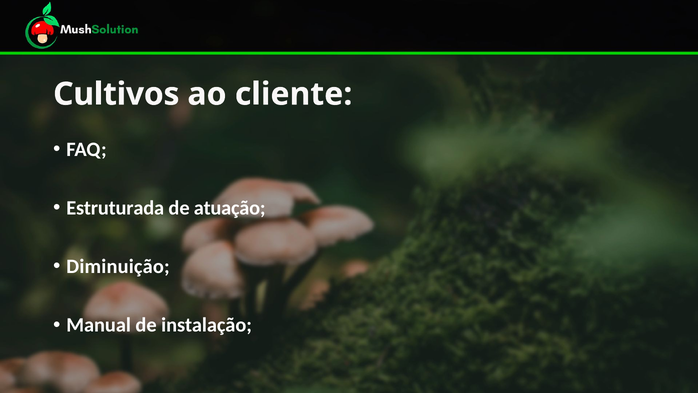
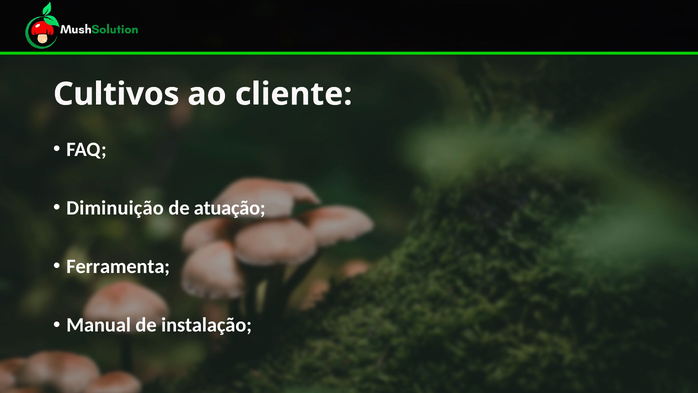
Estruturada: Estruturada -> Diminuição
Diminuição: Diminuição -> Ferramenta
